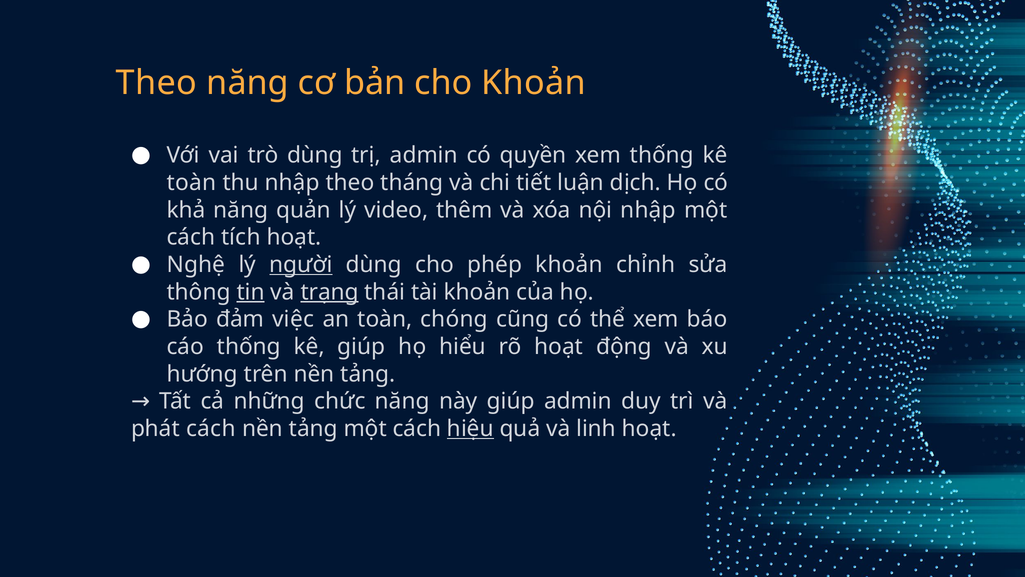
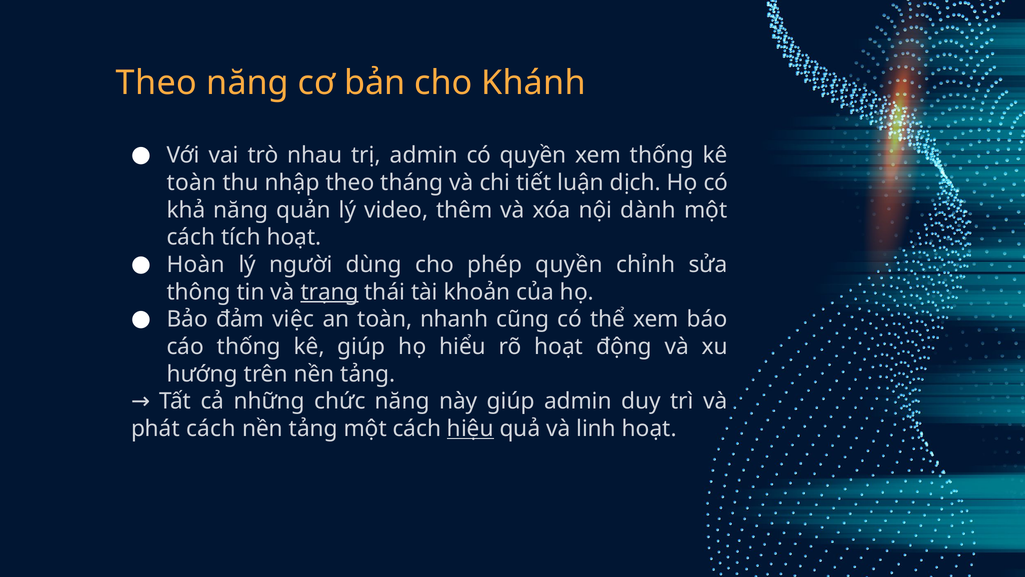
cho Khoản: Khoản -> Khánh
trò dùng: dùng -> nhau
nội nhập: nhập -> dành
Nghệ: Nghệ -> Hoàn
người underline: present -> none
phép khoản: khoản -> quyền
tin underline: present -> none
chóng: chóng -> nhanh
